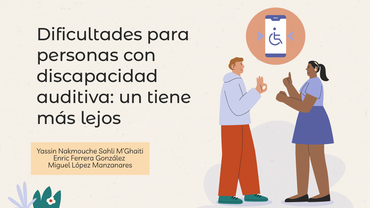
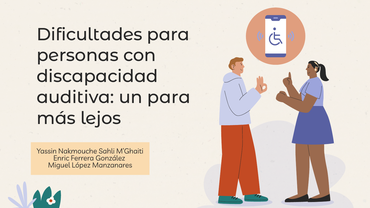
un tiene: tiene -> para
